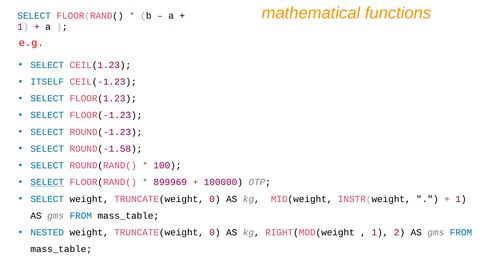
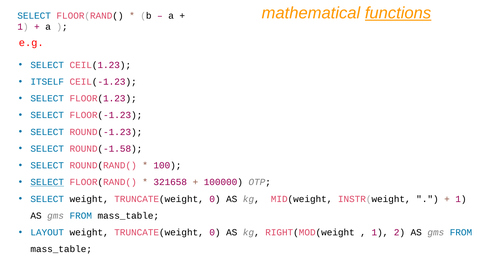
functions underline: none -> present
899969: 899969 -> 321658
NESTED: NESTED -> LAYOUT
